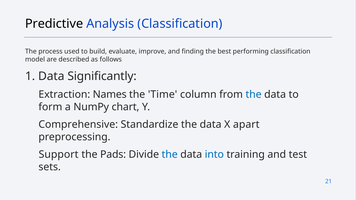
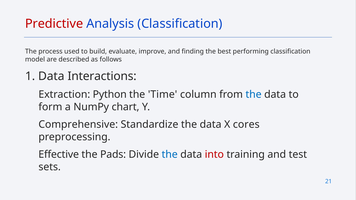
Predictive colour: black -> red
Significantly: Significantly -> Interactions
Names: Names -> Python
apart: apart -> cores
Support: Support -> Effective
into colour: blue -> red
